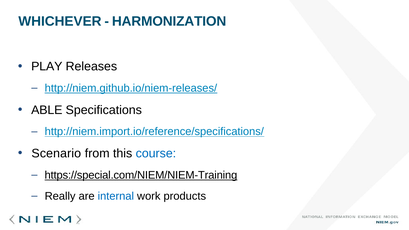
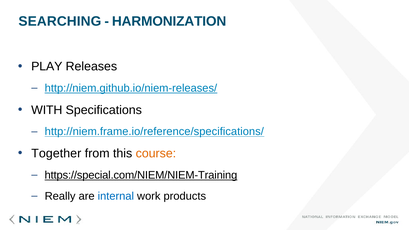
WHICHEVER: WHICHEVER -> SEARCHING
ABLE: ABLE -> WITH
http://niem.import.io/reference/specifications/: http://niem.import.io/reference/specifications/ -> http://niem.frame.io/reference/specifications/
Scenario: Scenario -> Together
course colour: blue -> orange
